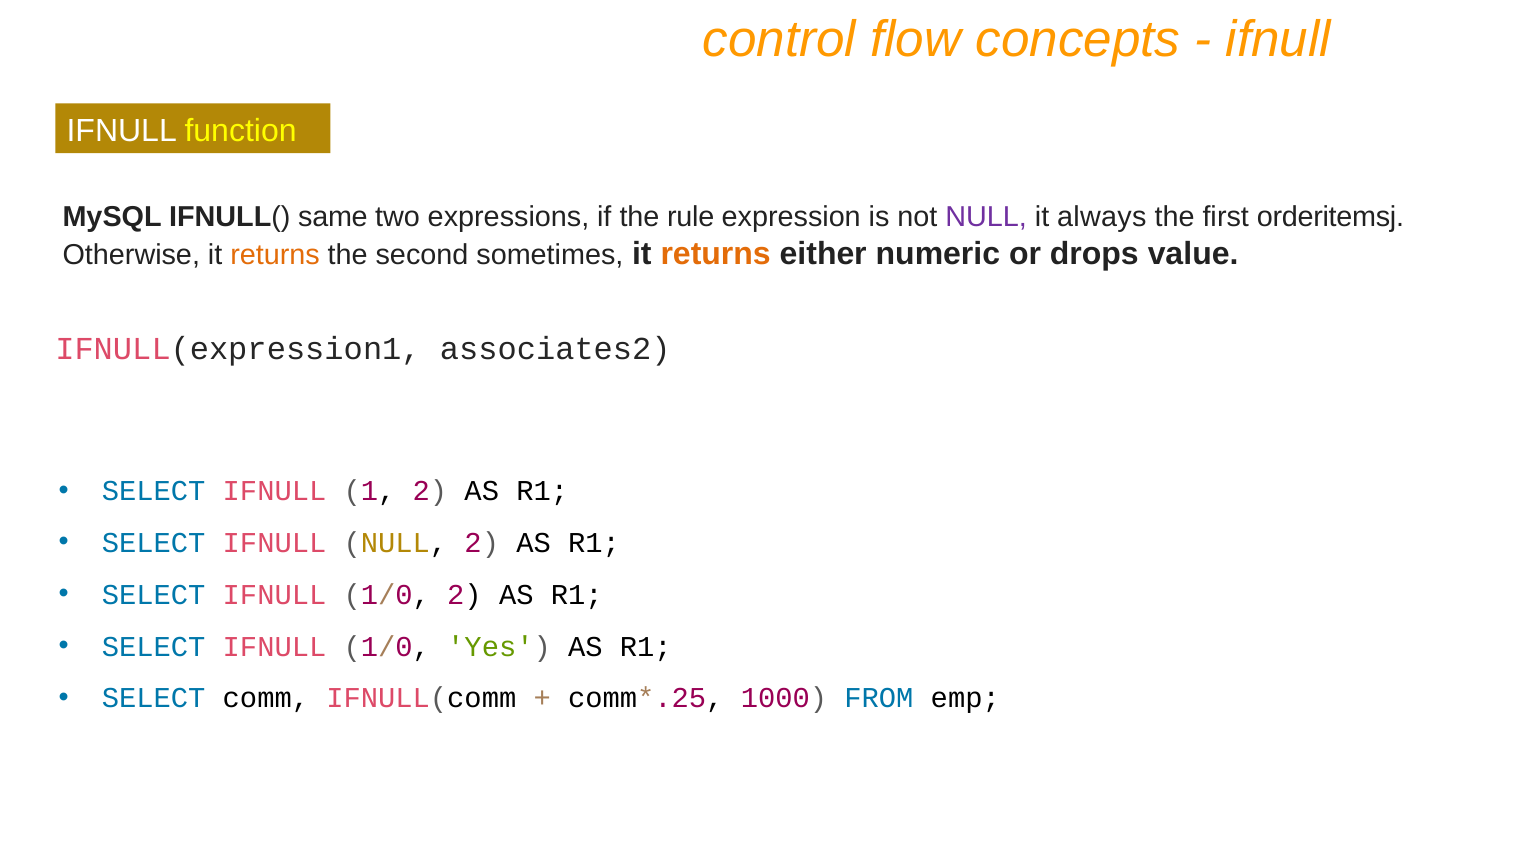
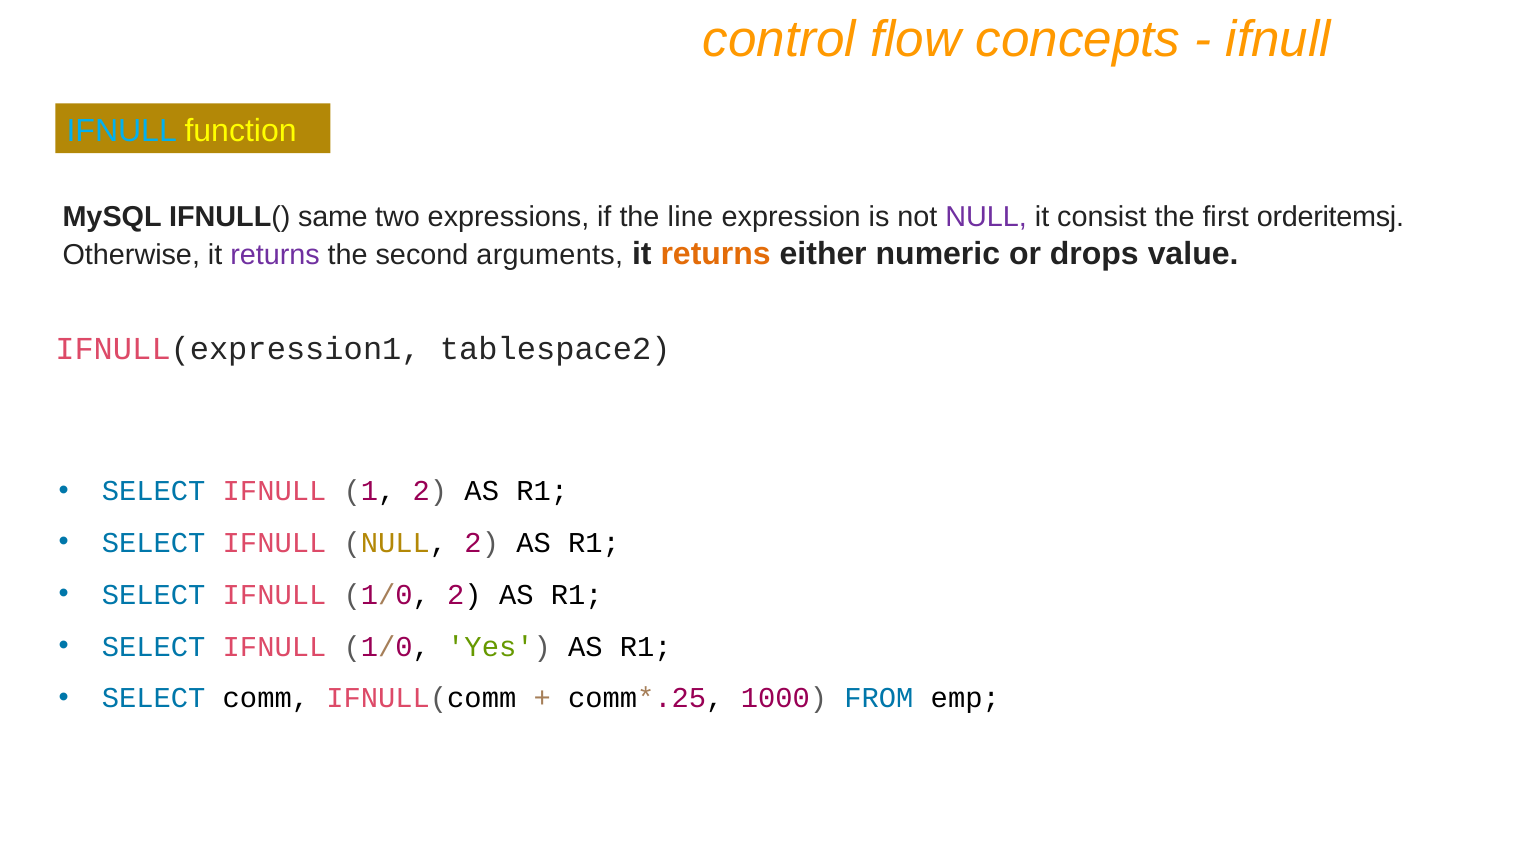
IFNULL at (122, 131) colour: white -> light blue
rule: rule -> line
always: always -> consist
returns at (275, 255) colour: orange -> purple
sometimes: sometimes -> arguments
associates2: associates2 -> tablespace2
